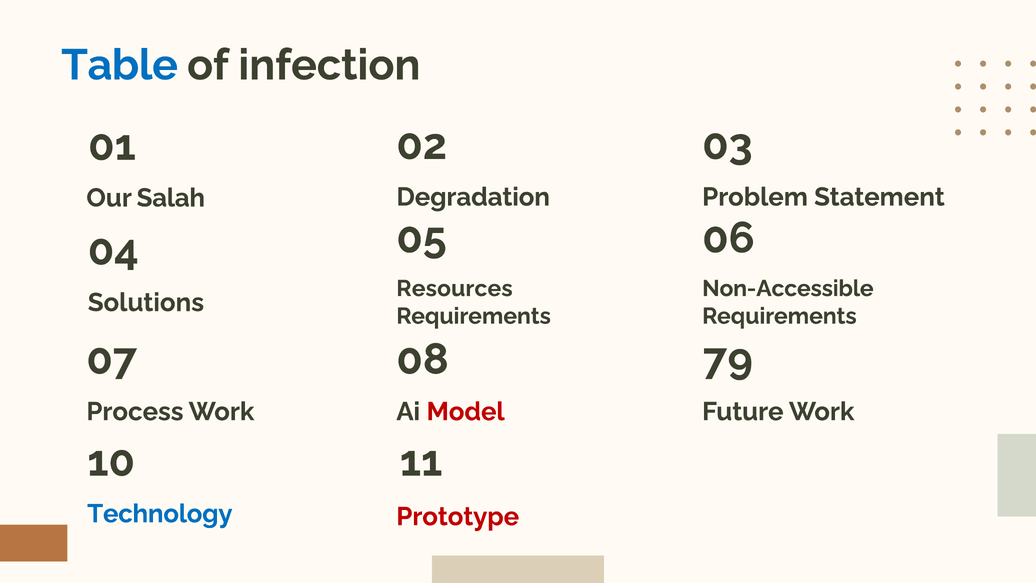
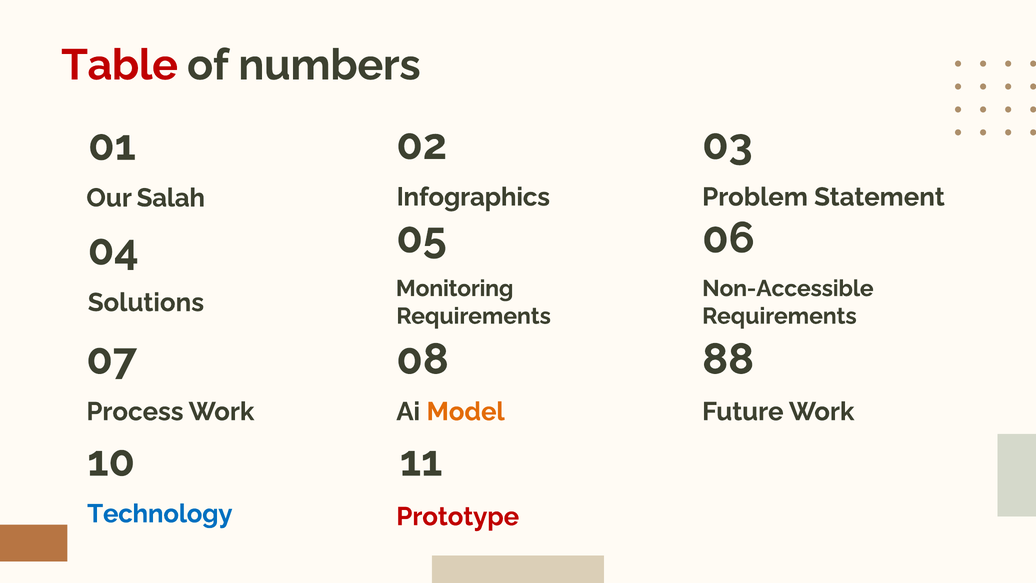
Table colour: blue -> red
infection: infection -> numbers
Degradation: Degradation -> Infographics
Resources: Resources -> Monitoring
79: 79 -> 88
Model colour: red -> orange
